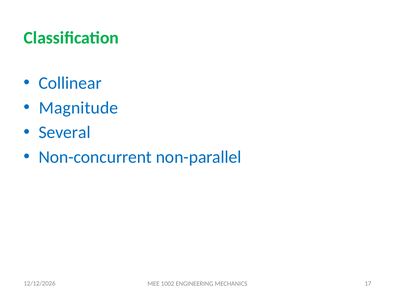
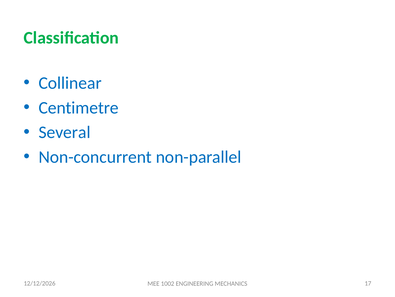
Magnitude: Magnitude -> Centimetre
